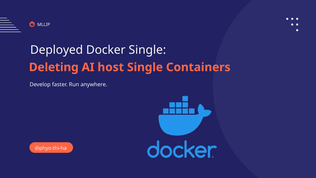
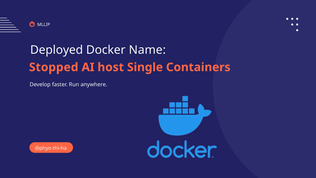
Docker Single: Single -> Name
Deleting: Deleting -> Stopped
